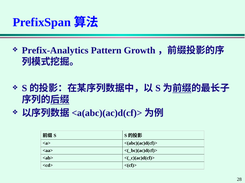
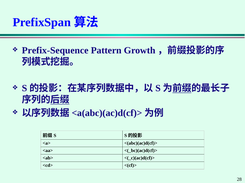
Prefix-Analytics: Prefix-Analytics -> Prefix-Sequence
